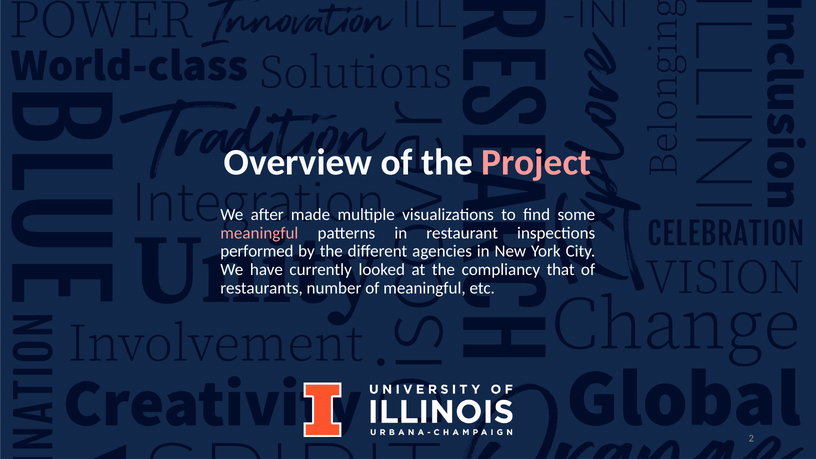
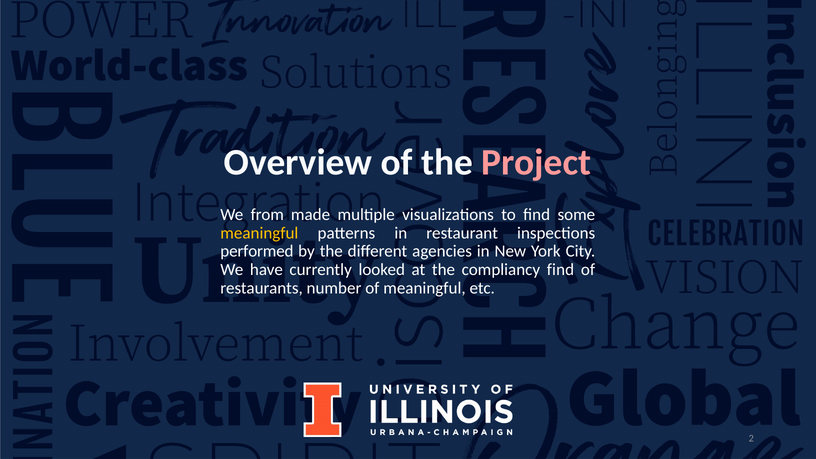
after: after -> from
meaningful at (259, 233) colour: pink -> yellow
compliancy that: that -> find
